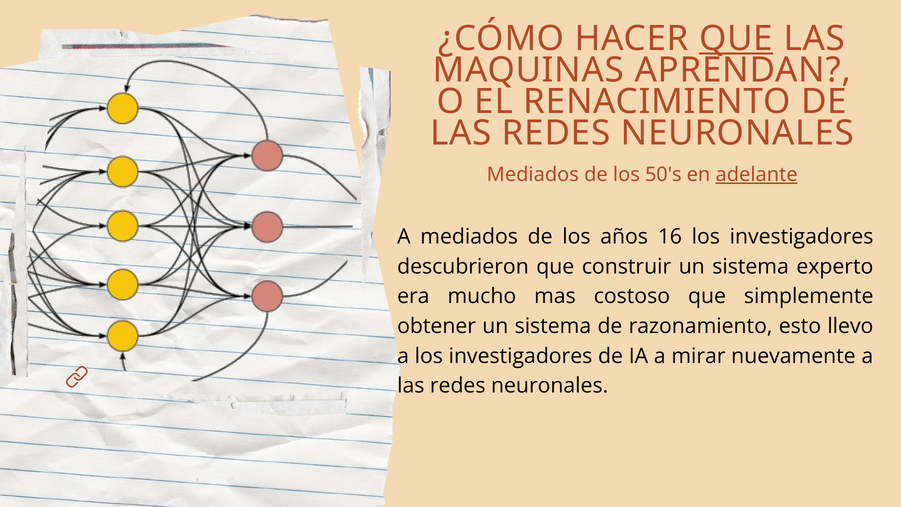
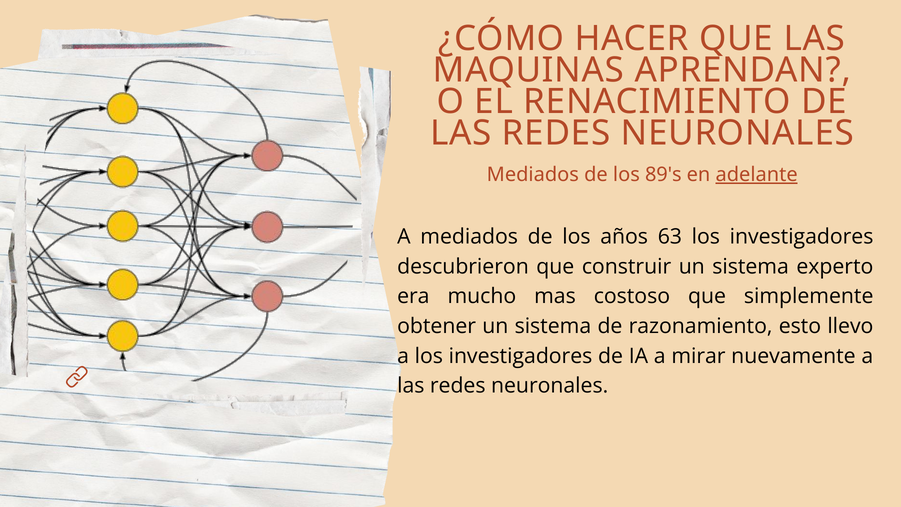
QUE at (736, 39) underline: present -> none
50's: 50's -> 89's
16: 16 -> 63
